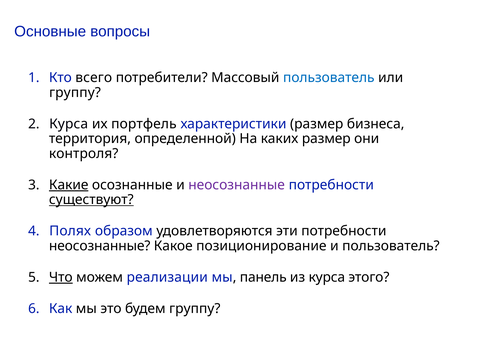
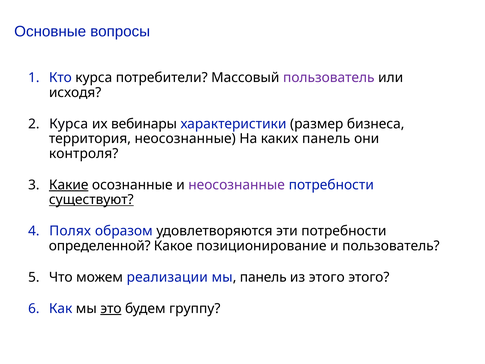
Кто всего: всего -> курса
пользователь at (329, 78) colour: blue -> purple
группу at (75, 92): группу -> исходя
портфель: портфель -> вебинары
территория определенной: определенной -> неосознанные
каких размер: размер -> панель
неосознанные at (100, 246): неосознанные -> определенной
Что underline: present -> none
из курса: курса -> этого
это underline: none -> present
